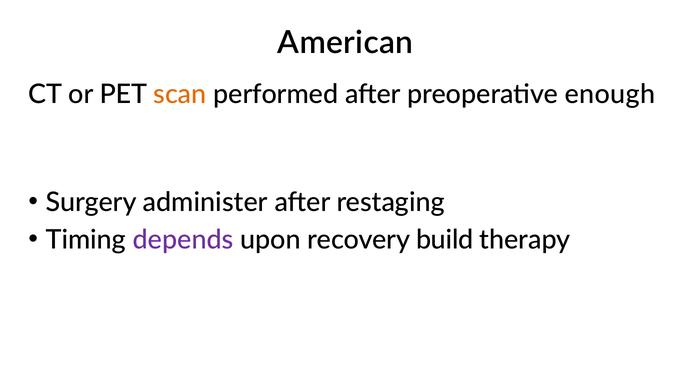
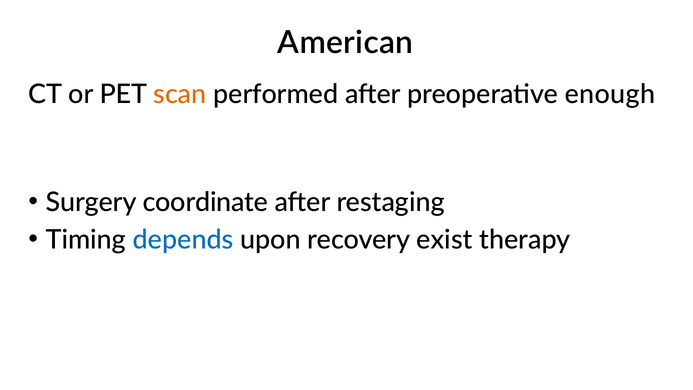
administer: administer -> coordinate
depends colour: purple -> blue
build: build -> exist
